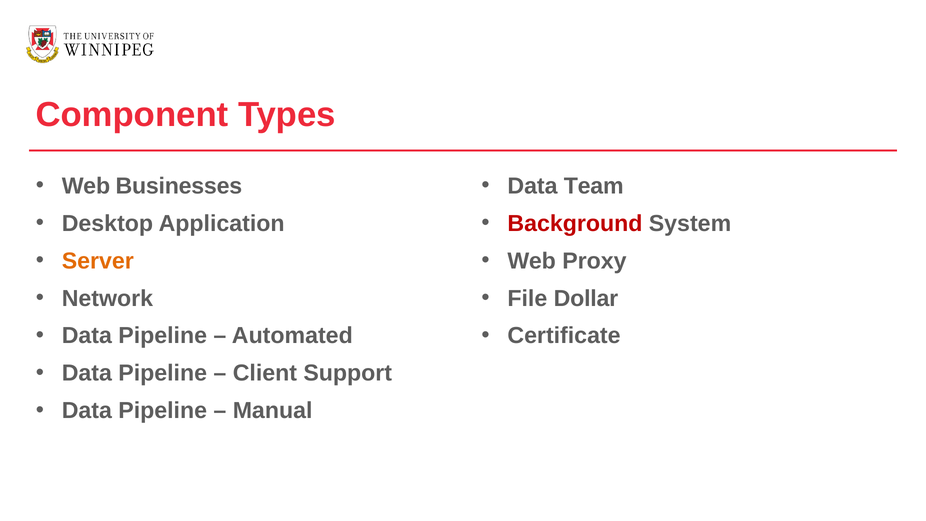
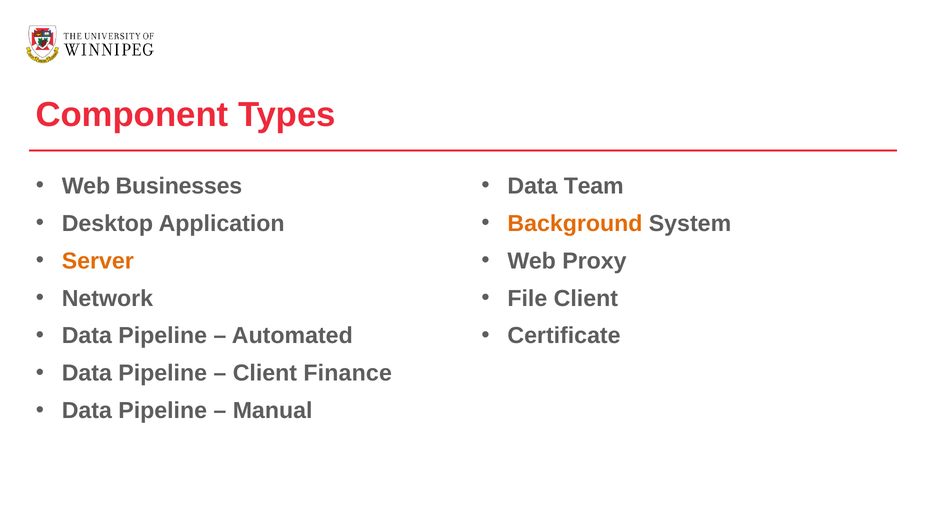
Background colour: red -> orange
File Dollar: Dollar -> Client
Support: Support -> Finance
